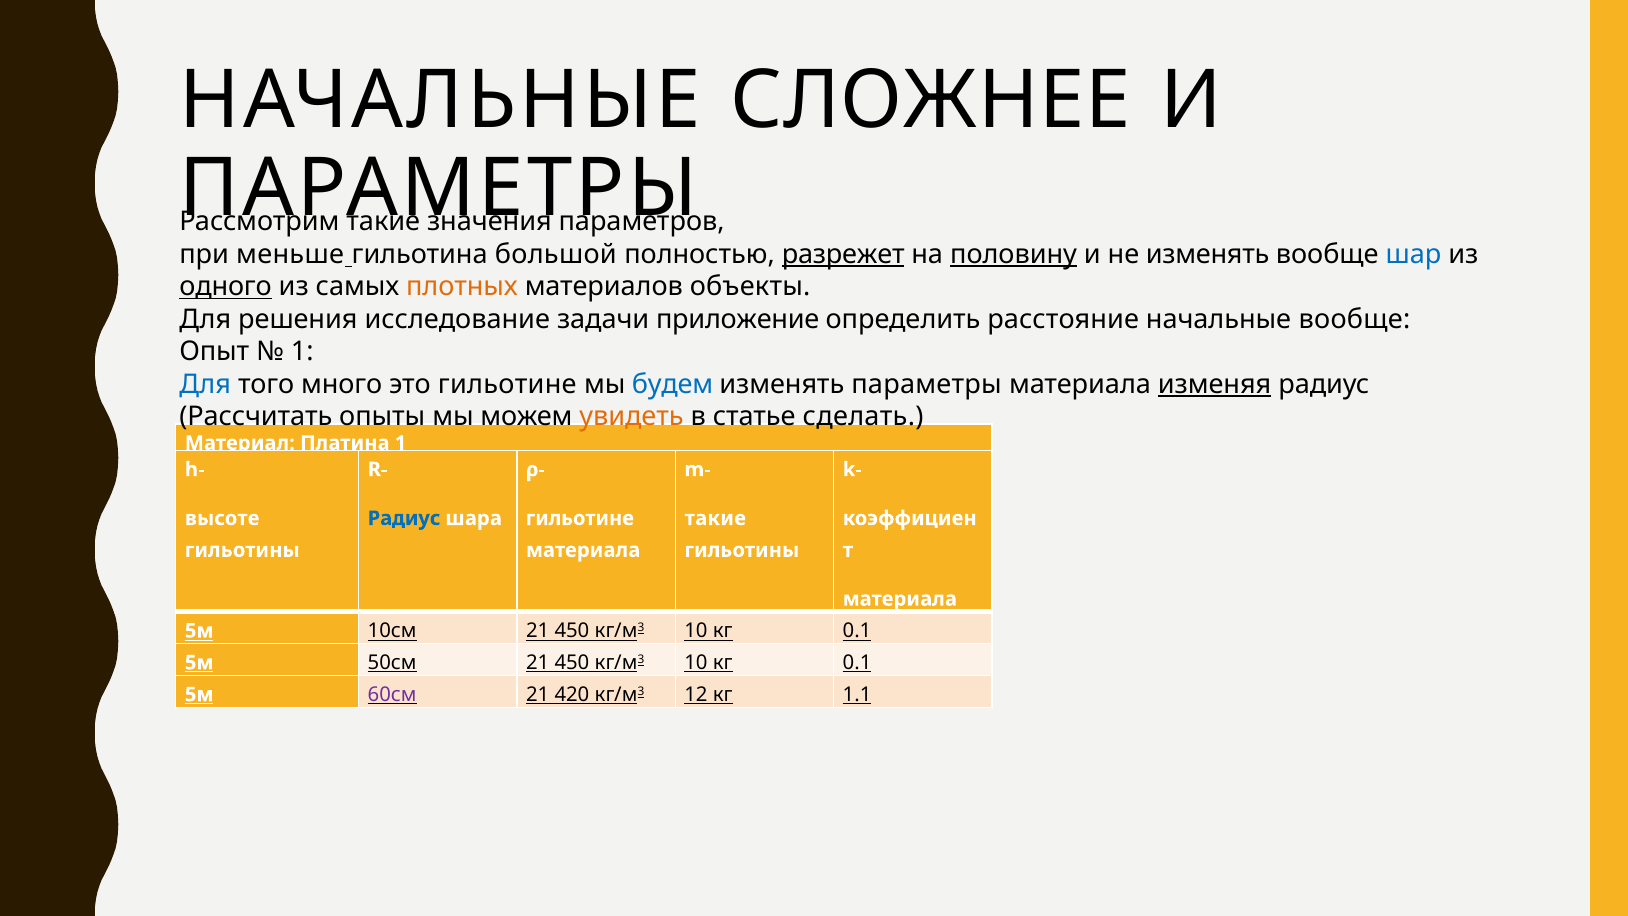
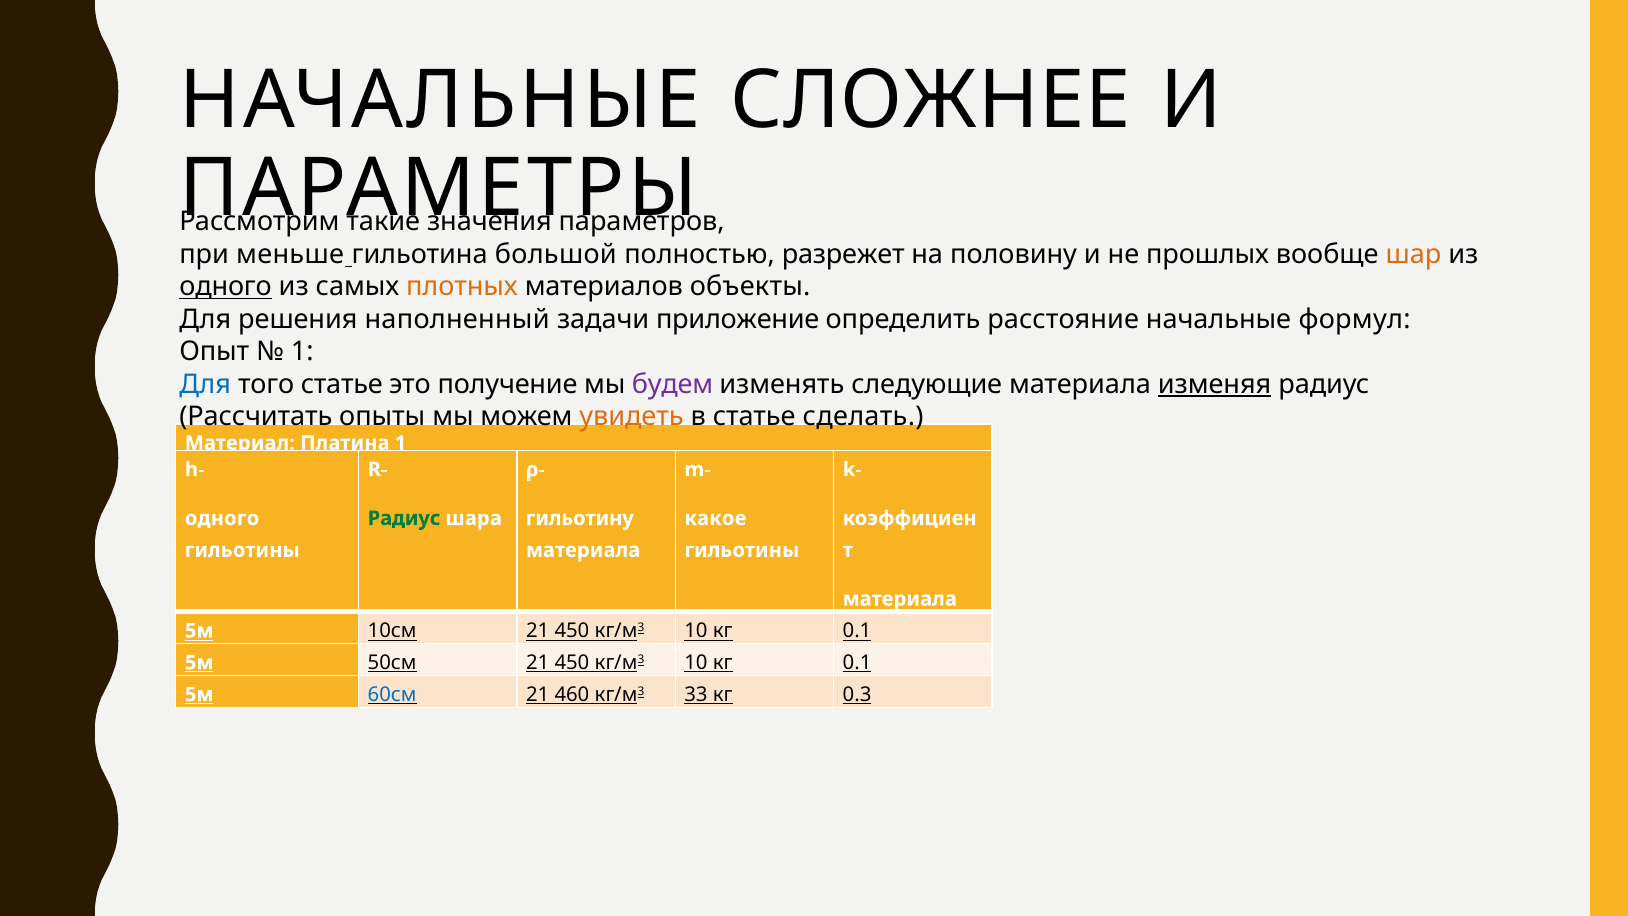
разрежет underline: present -> none
половину underline: present -> none
не изменять: изменять -> прошлых
шар colour: blue -> orange
исследование: исследование -> наполненный
начальные вообще: вообще -> формул
того много: много -> статье
это гильотине: гильотине -> получение
будем colour: blue -> purple
изменять параметры: параметры -> следующие
высоте at (222, 518): высоте -> одного
Радиус at (404, 518) colour: blue -> green
гильотине at (580, 518): гильотине -> гильотину
такие at (715, 518): такие -> какое
60см colour: purple -> blue
420: 420 -> 460
12: 12 -> 33
1.1: 1.1 -> 0.3
